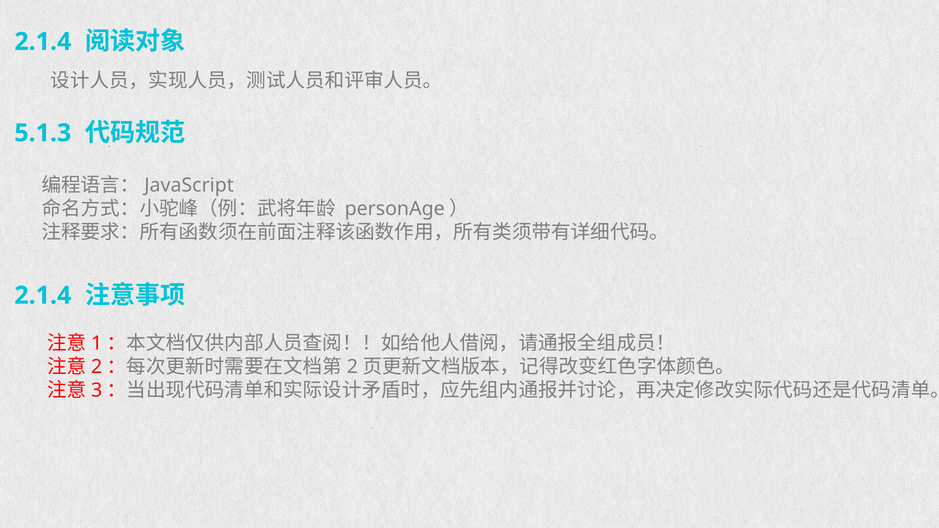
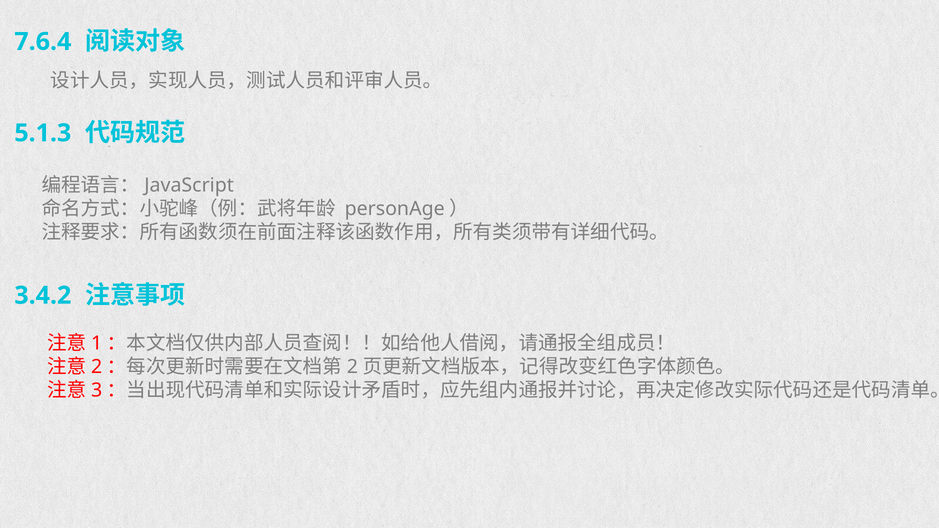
2.1.4 at (43, 42): 2.1.4 -> 7.6.4
2.1.4 at (43, 296): 2.1.4 -> 3.4.2
